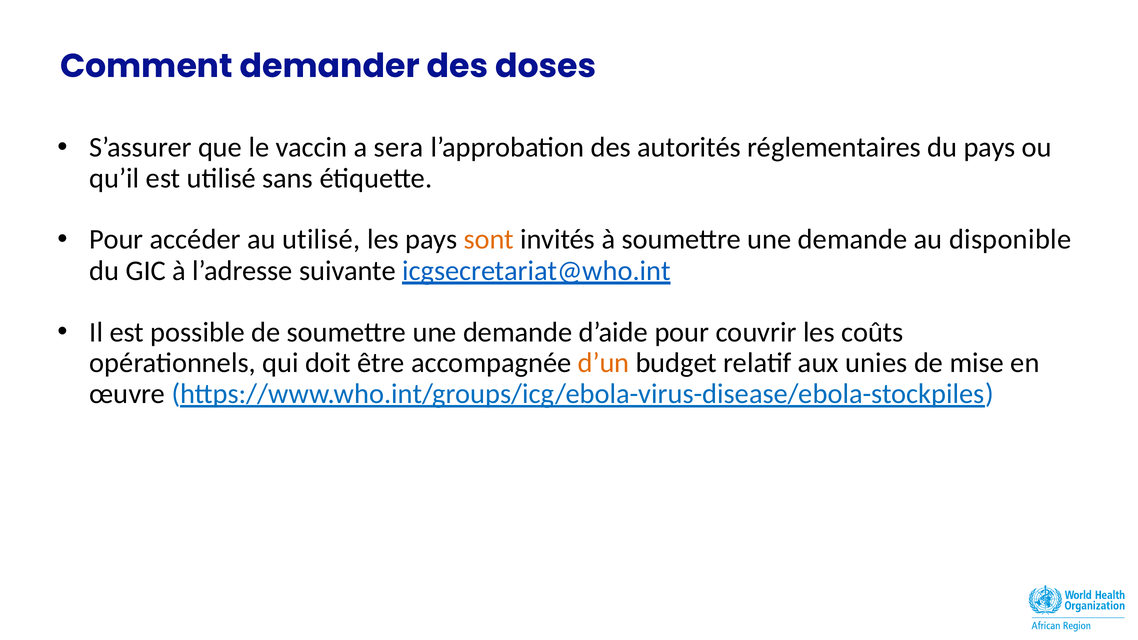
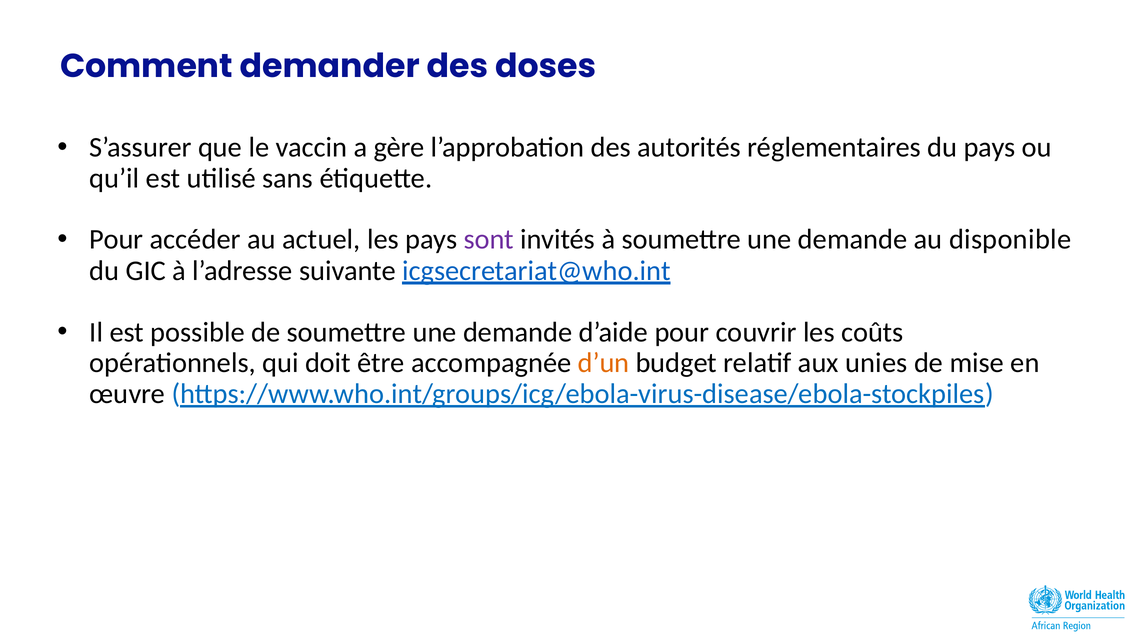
sera: sera -> gère
au utilisé: utilisé -> actuel
sont colour: orange -> purple
